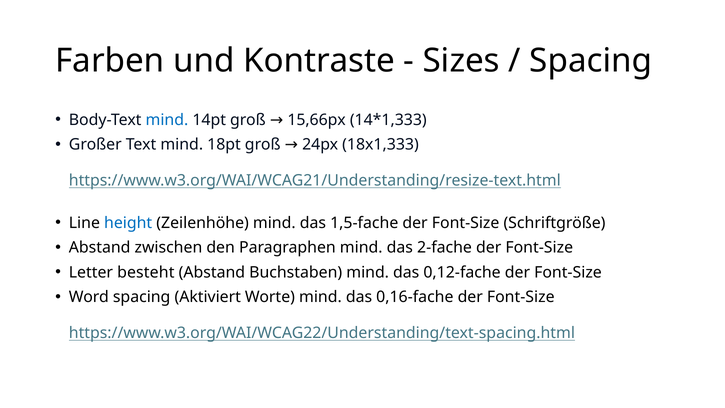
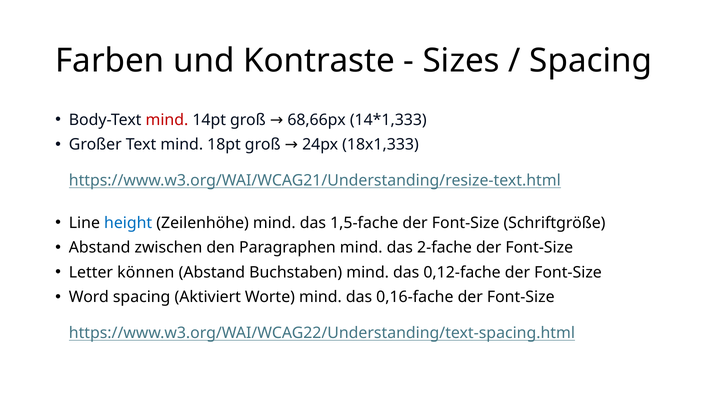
mind at (167, 120) colour: blue -> red
15,66px: 15,66px -> 68,66px
besteht: besteht -> können
